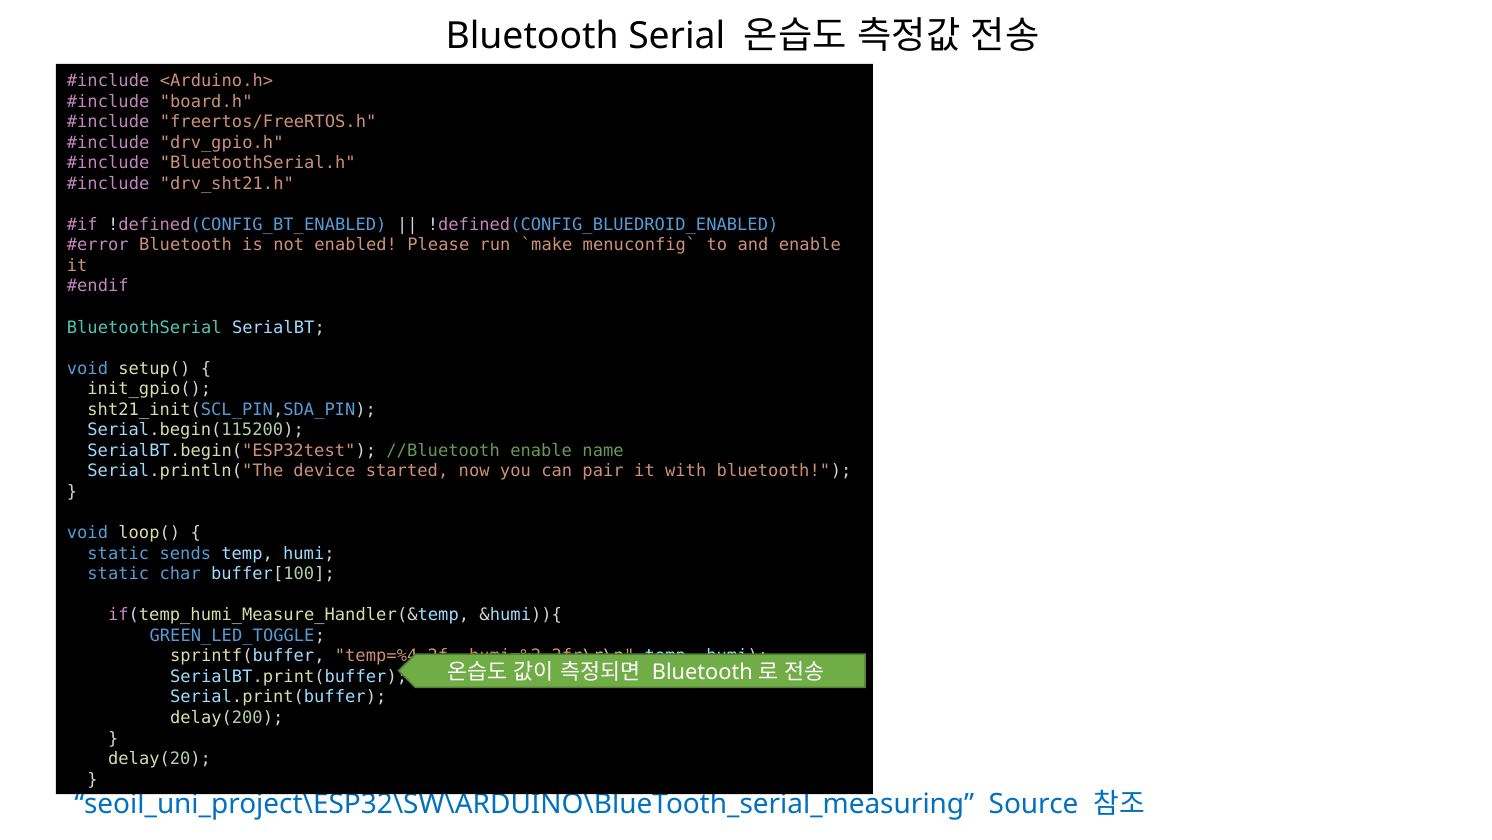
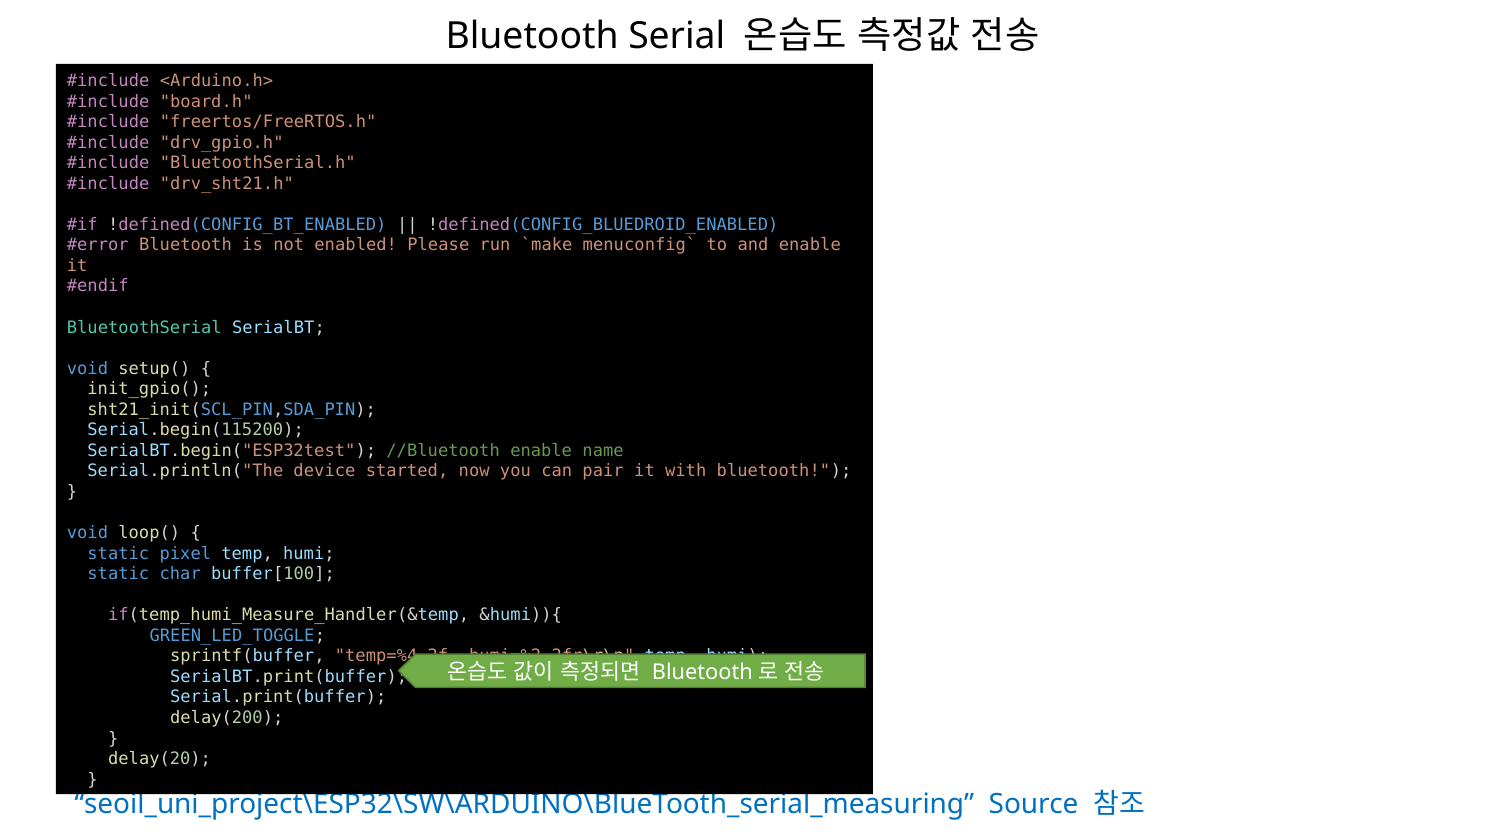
sends: sends -> pixel
